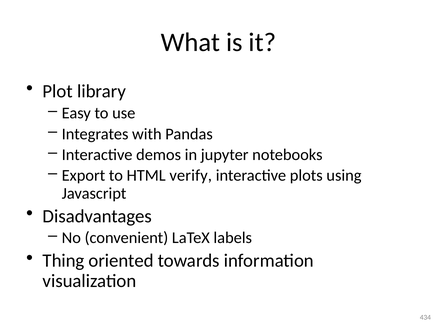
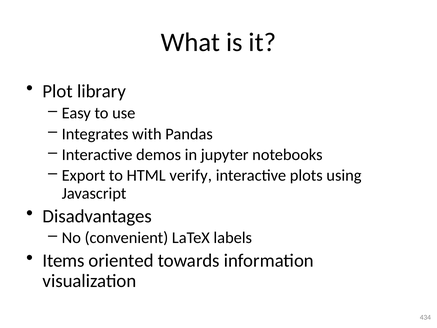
Thing: Thing -> Items
